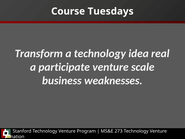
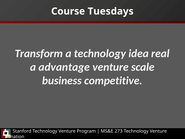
participate: participate -> advantage
weaknesses: weaknesses -> competitive
